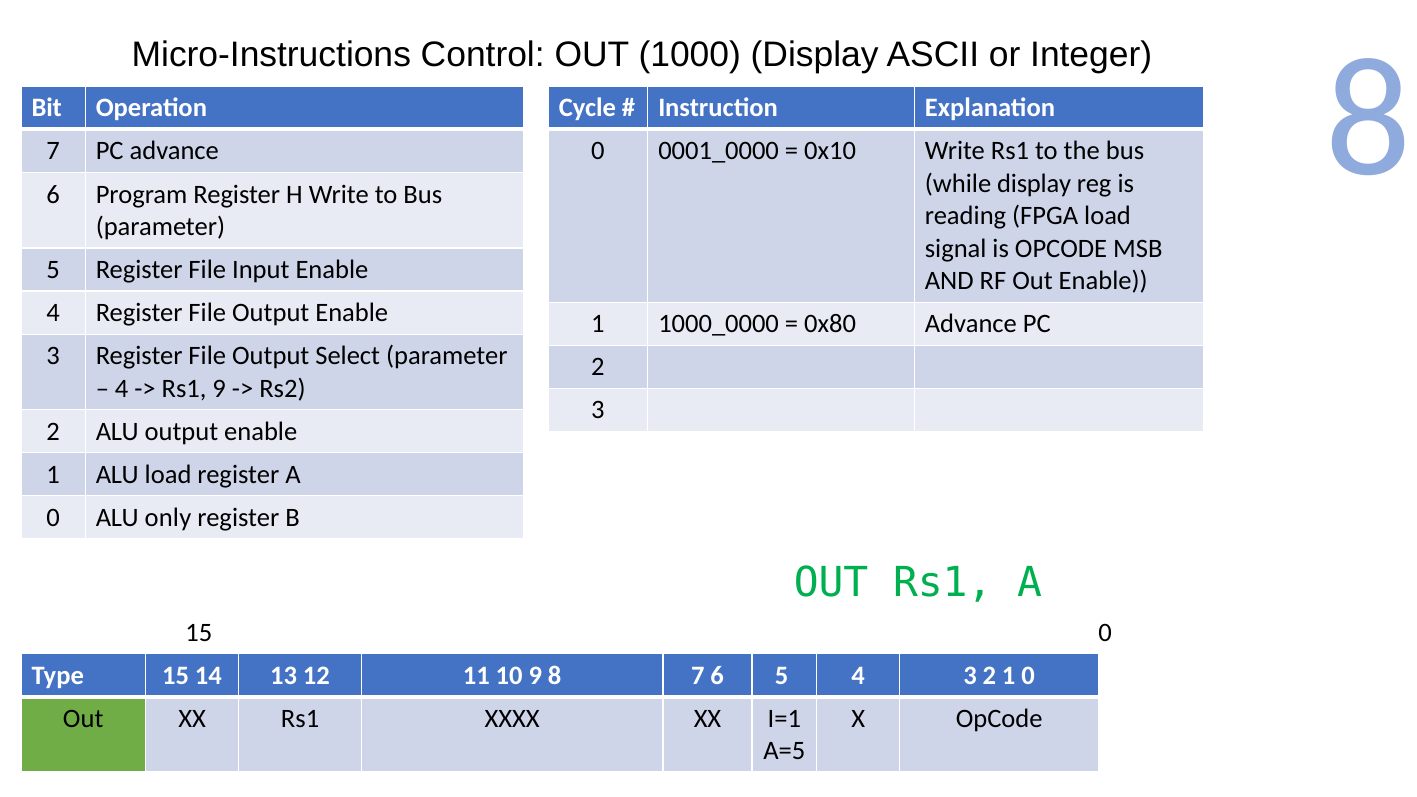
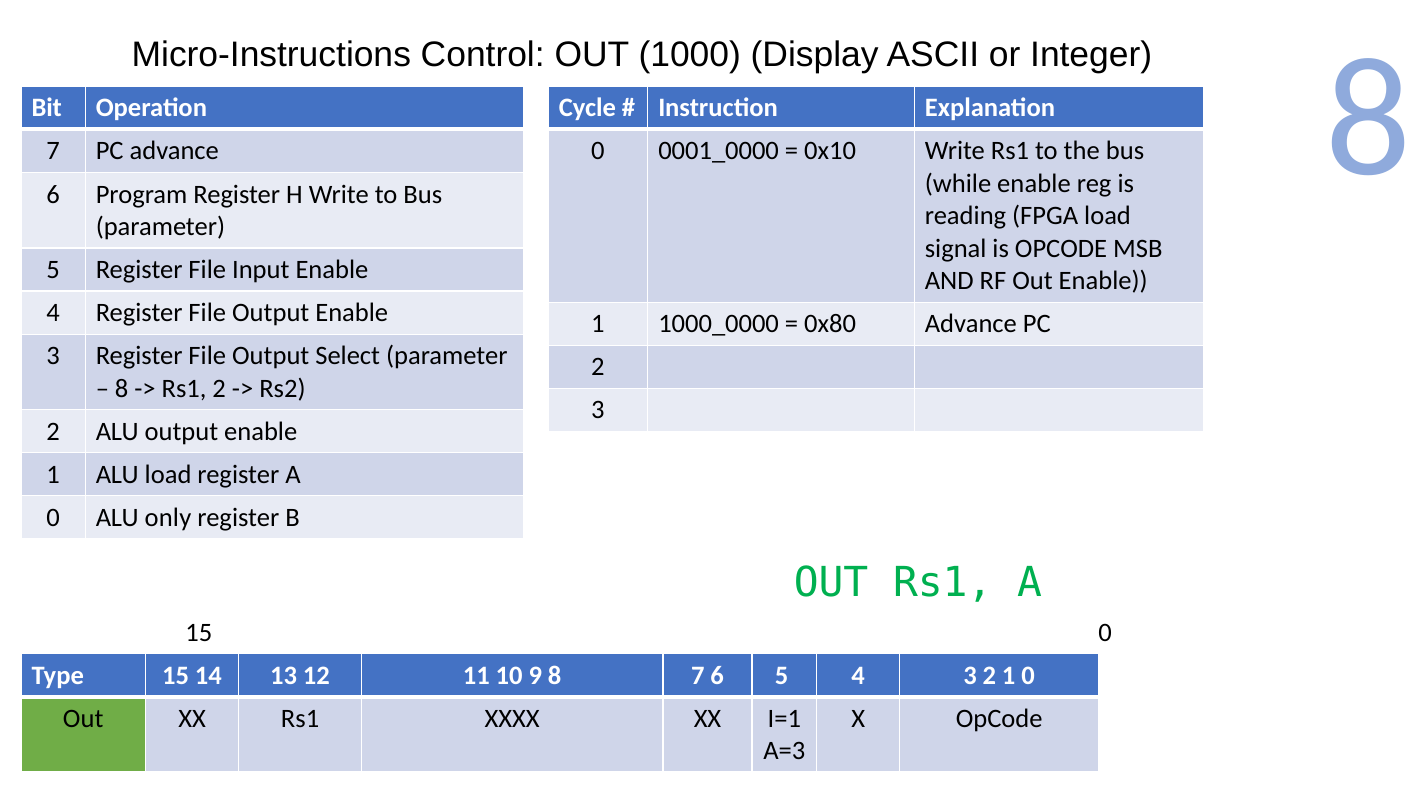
while display: display -> enable
4 at (122, 388): 4 -> 8
Rs1 9: 9 -> 2
A=5: A=5 -> A=3
